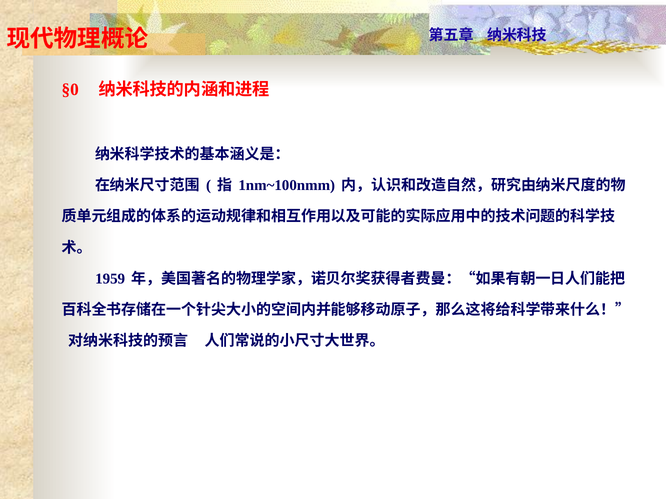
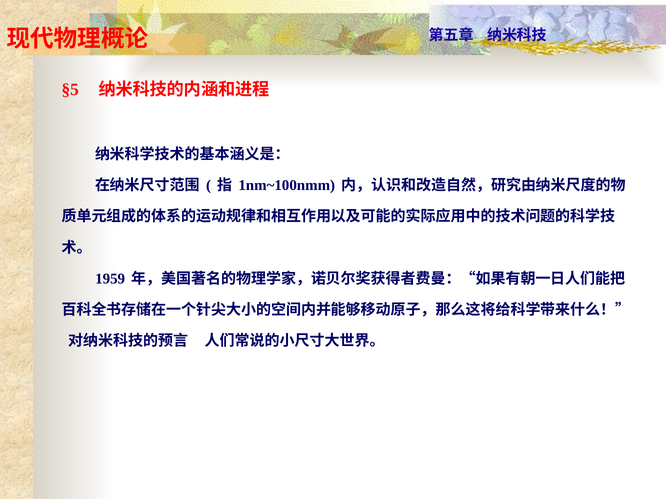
§0: §0 -> §5
